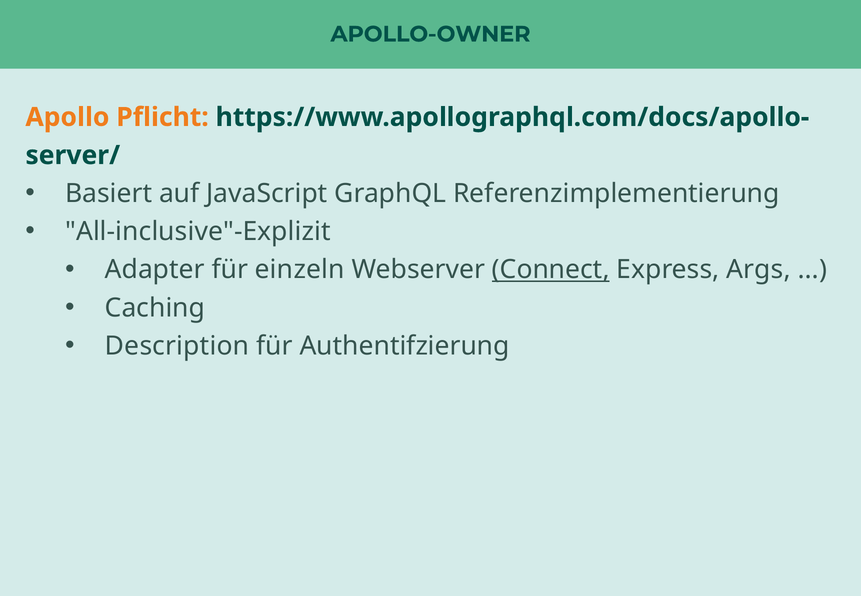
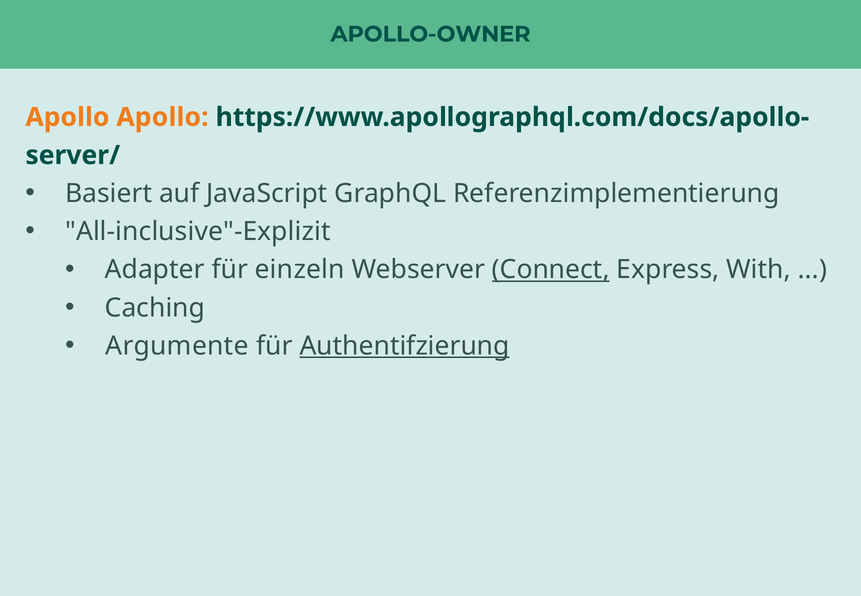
Apollo Pflicht: Pflicht -> Apollo
Args: Args -> With
Description: Description -> Argumente
Authentifzierung underline: none -> present
